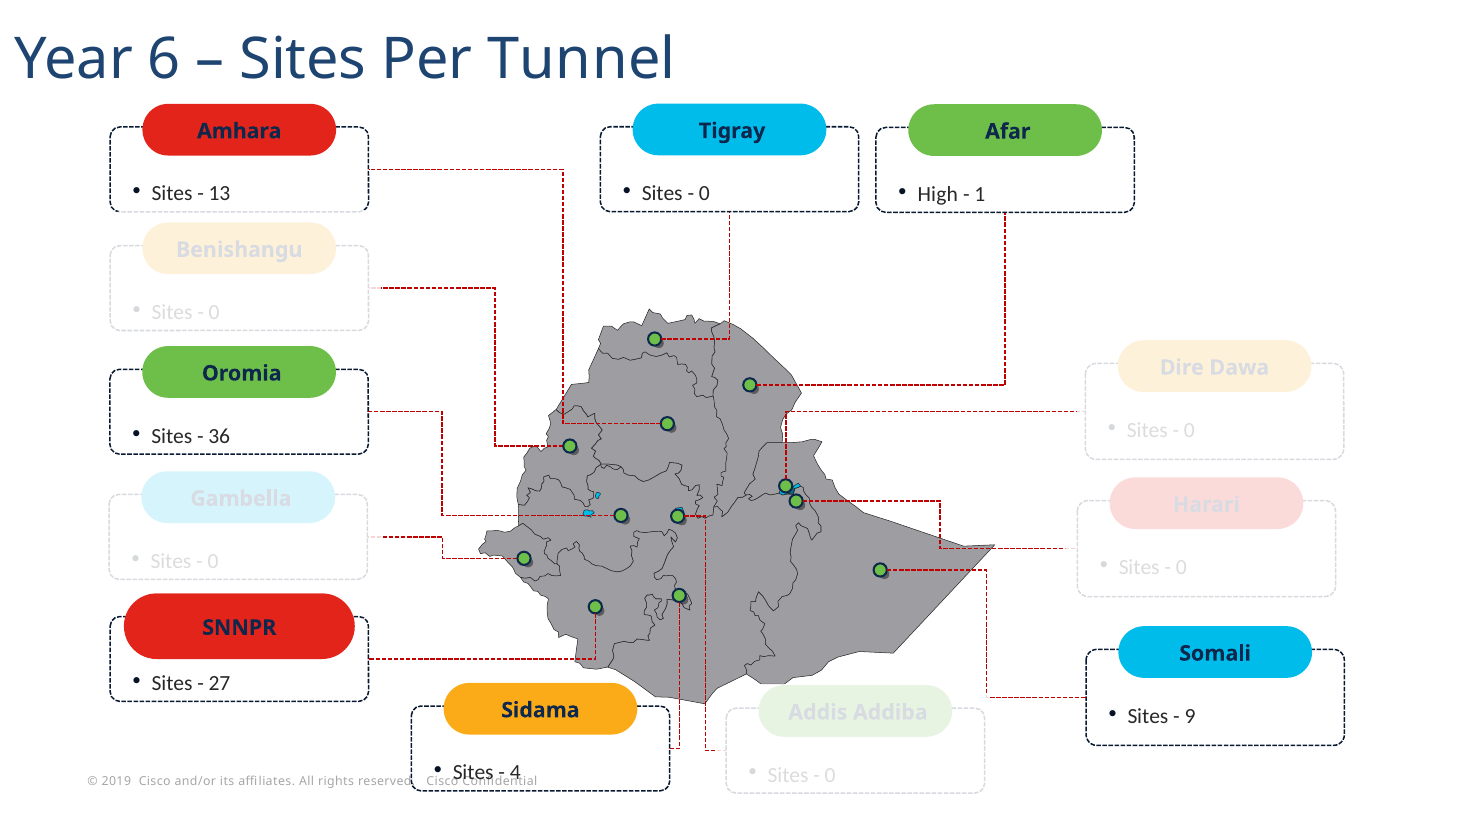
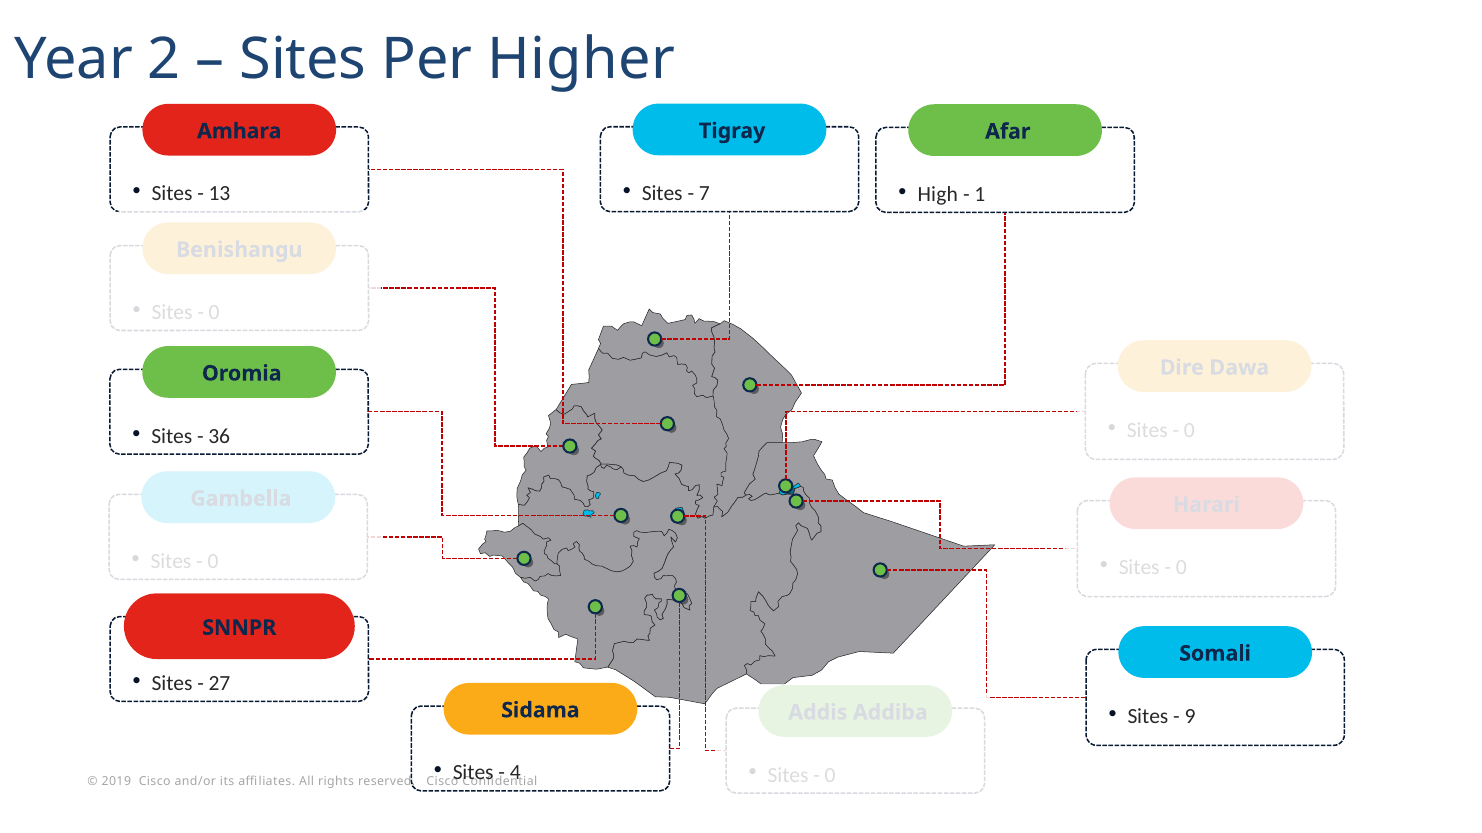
6: 6 -> 2
Tunnel: Tunnel -> Higher
0 at (704, 194): 0 -> 7
